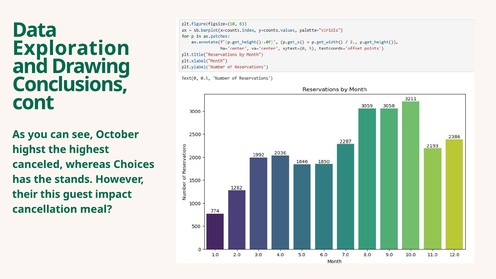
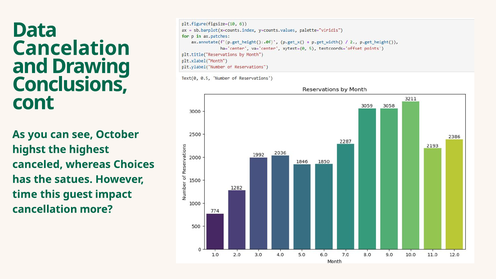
Exploration: Exploration -> Cancelation
stands: stands -> satues
their: their -> time
meal: meal -> more
